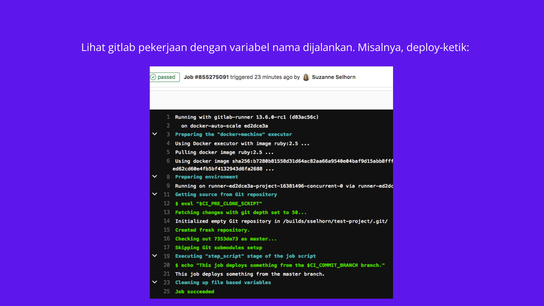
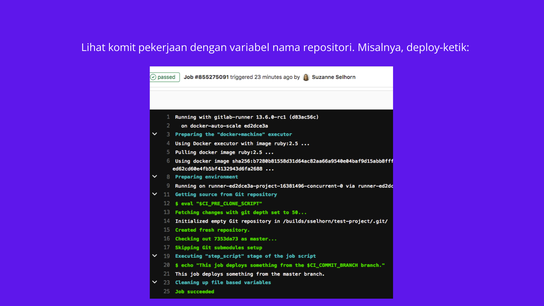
gitlab: gitlab -> komit
dijalankan: dijalankan -> repositori
